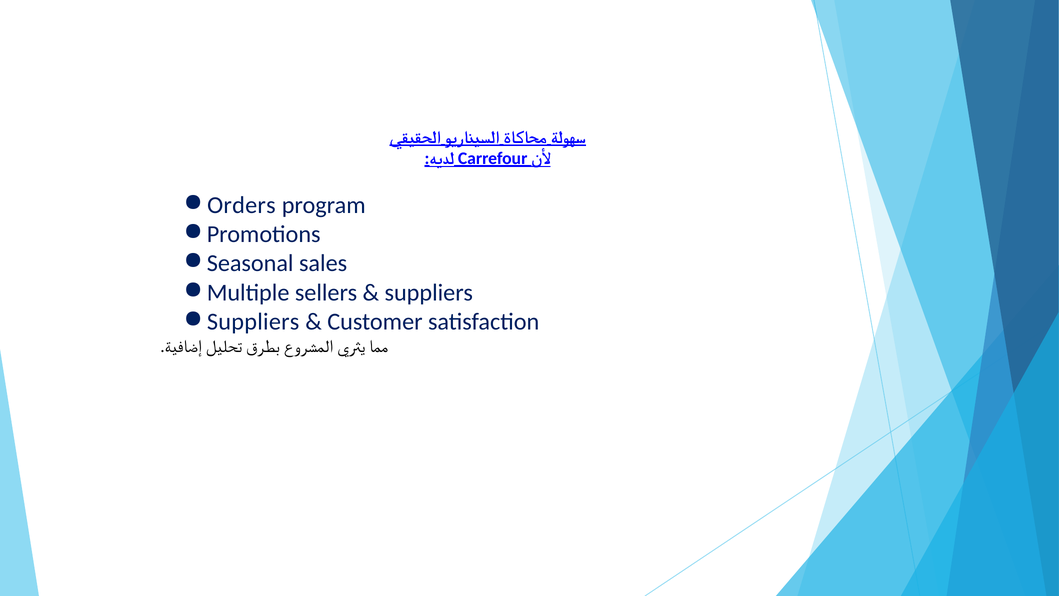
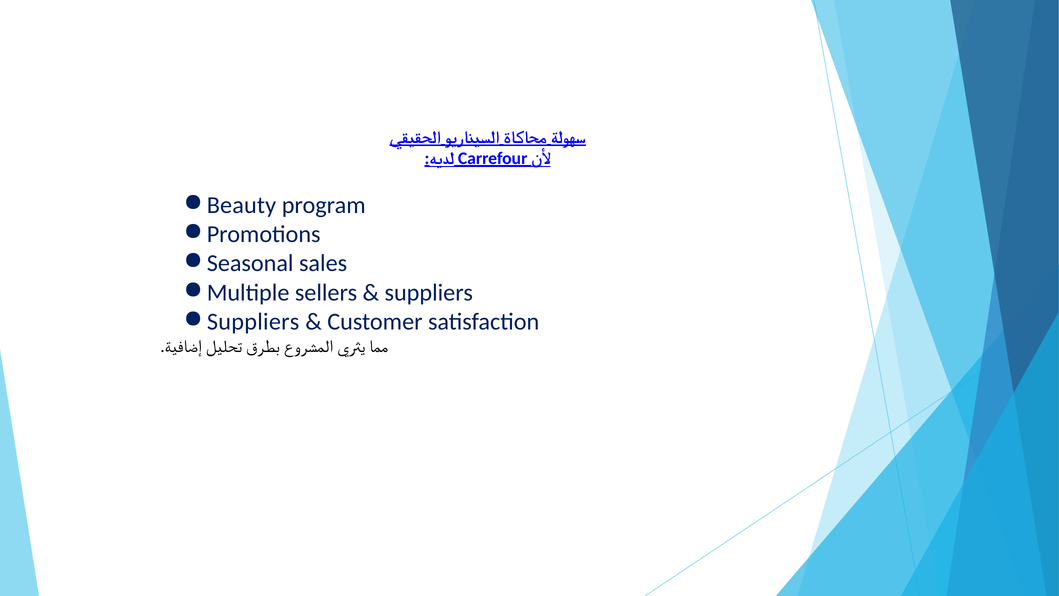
Orders: Orders -> Beauty
